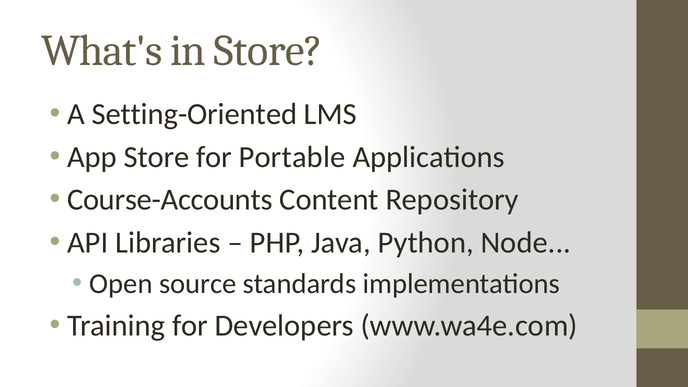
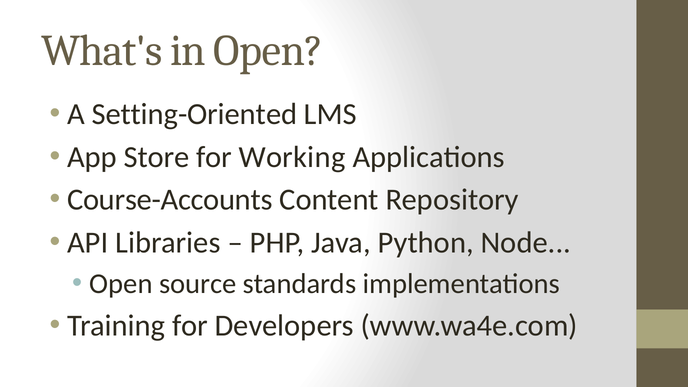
in Store: Store -> Open
Portable: Portable -> Working
